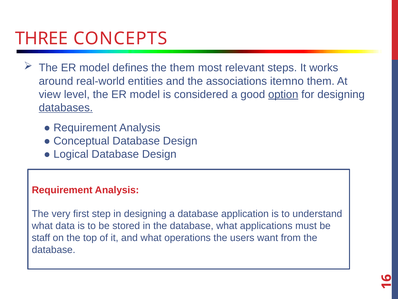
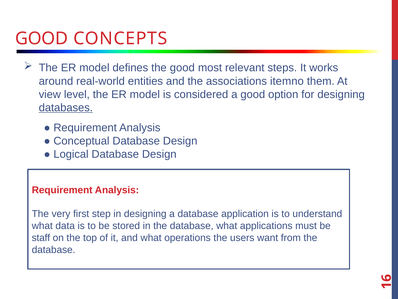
THREE at (42, 38): THREE -> GOOD
the them: them -> good
option underline: present -> none
